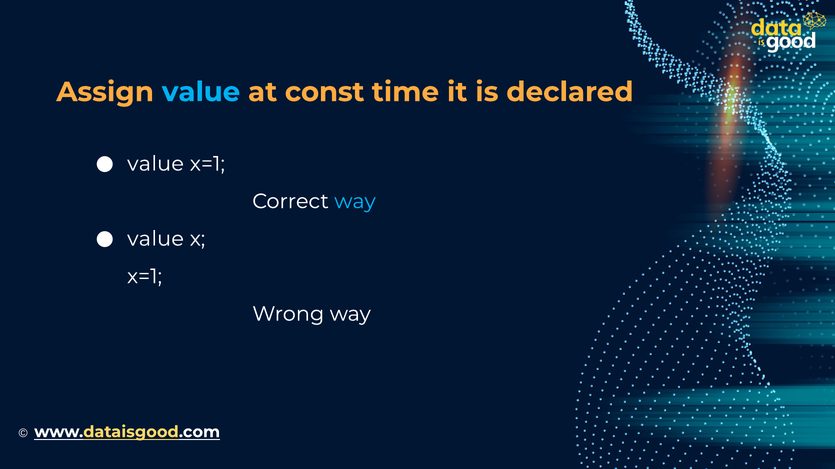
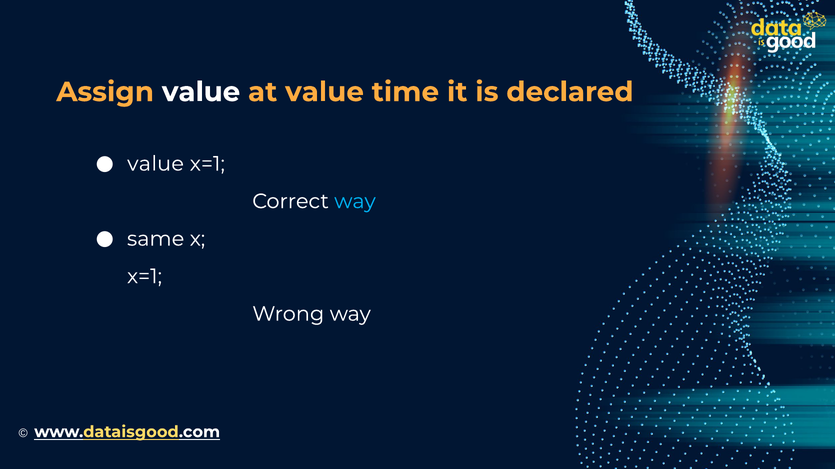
value at (201, 92) colour: light blue -> white
at const: const -> value
value at (156, 239): value -> same
